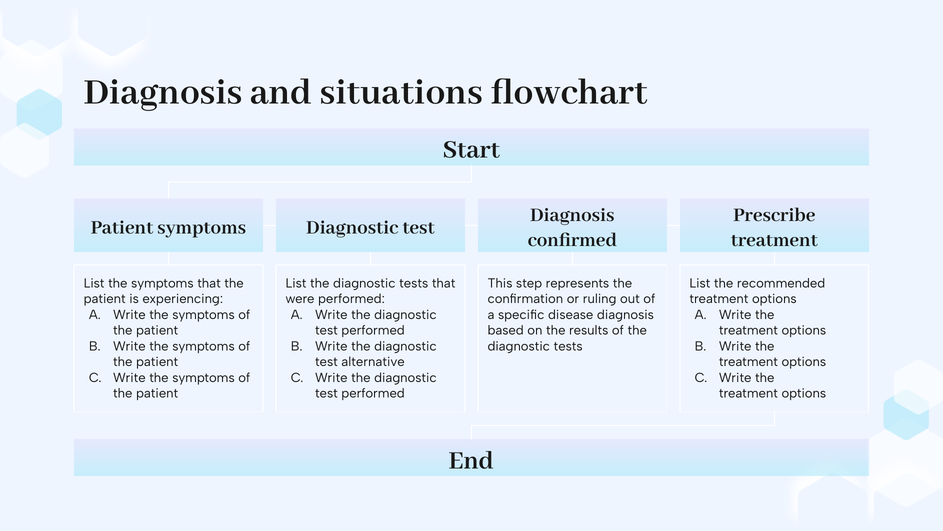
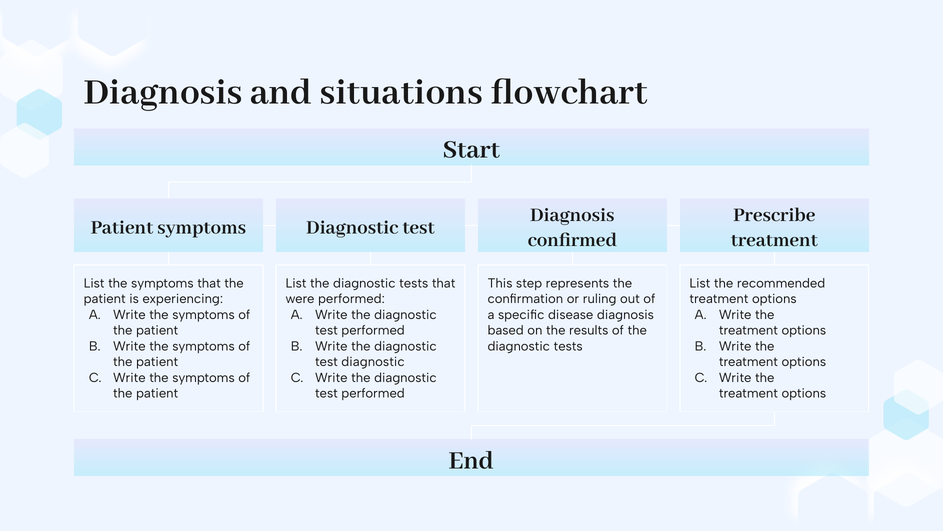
test alternative: alternative -> diagnostic
